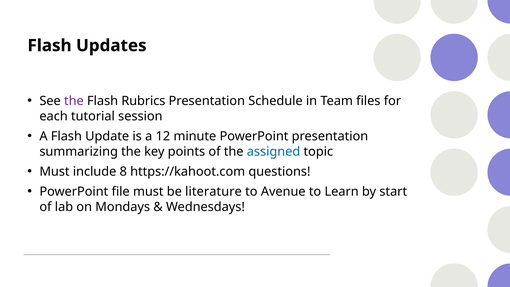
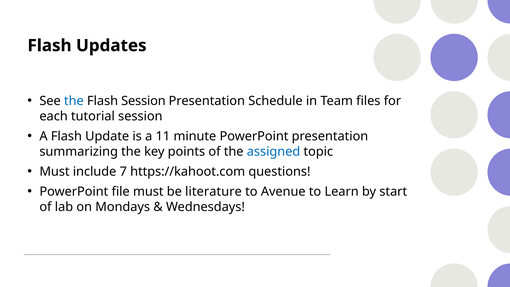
the at (74, 101) colour: purple -> blue
Flash Rubrics: Rubrics -> Session
12: 12 -> 11
8: 8 -> 7
